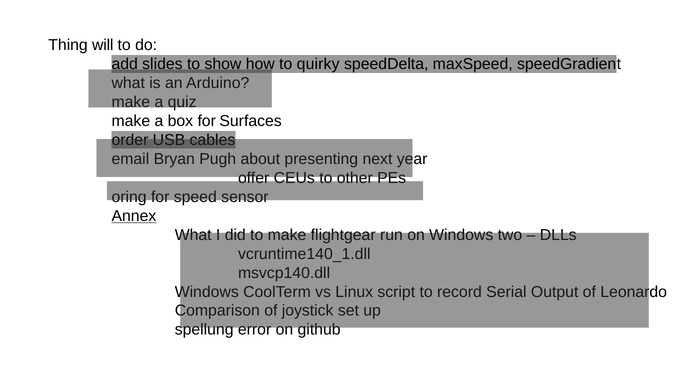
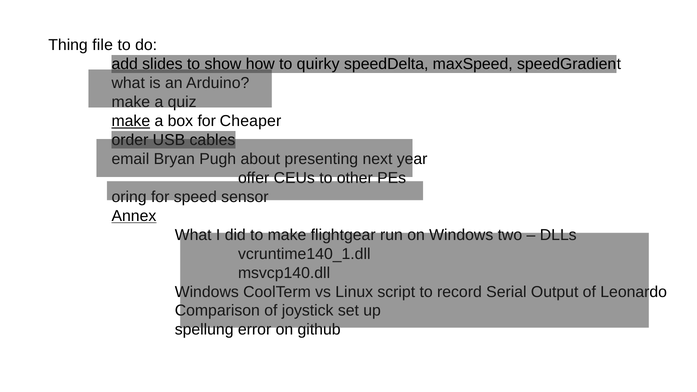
will: will -> file
make at (131, 121) underline: none -> present
Surfaces: Surfaces -> Cheaper
